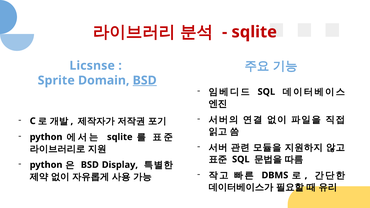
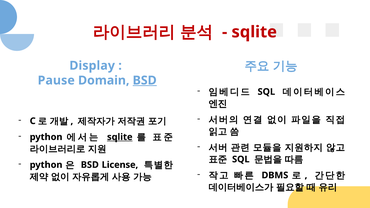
Licsnse: Licsnse -> Display
Sprite: Sprite -> Pause
sqlite at (120, 137) underline: none -> present
Display: Display -> License
